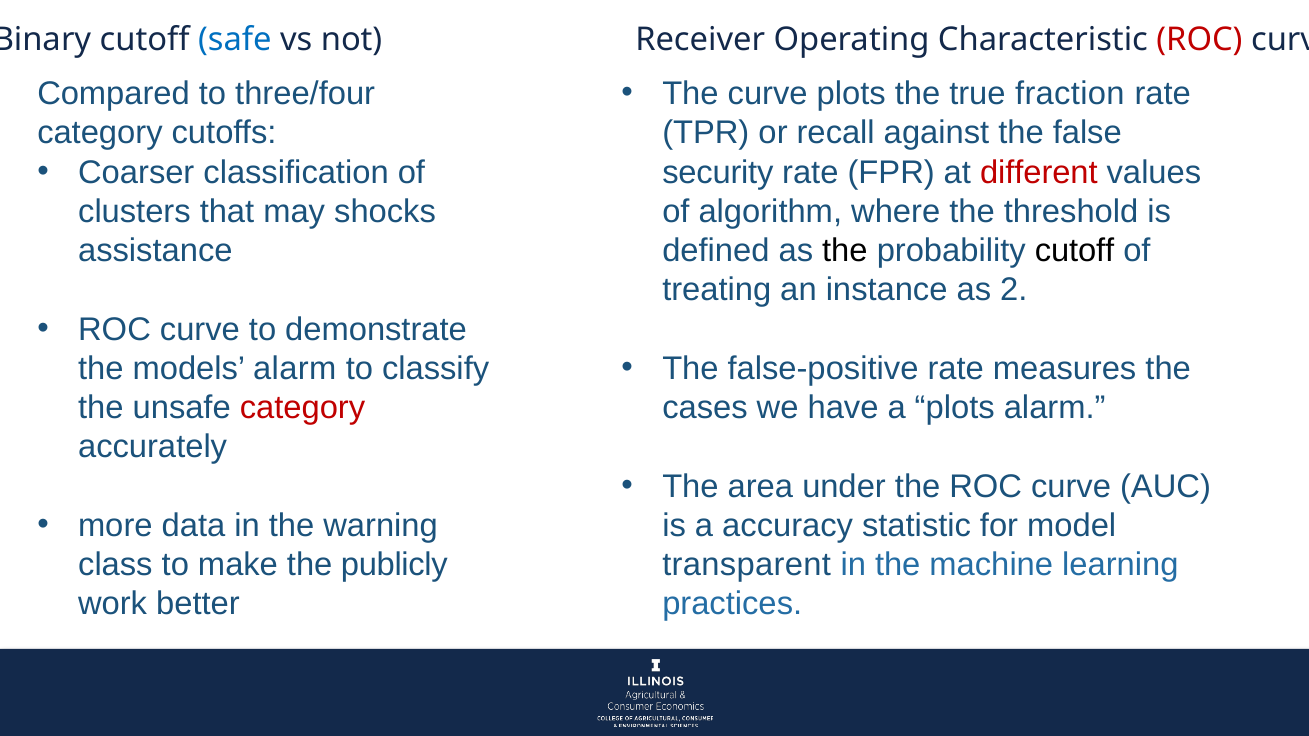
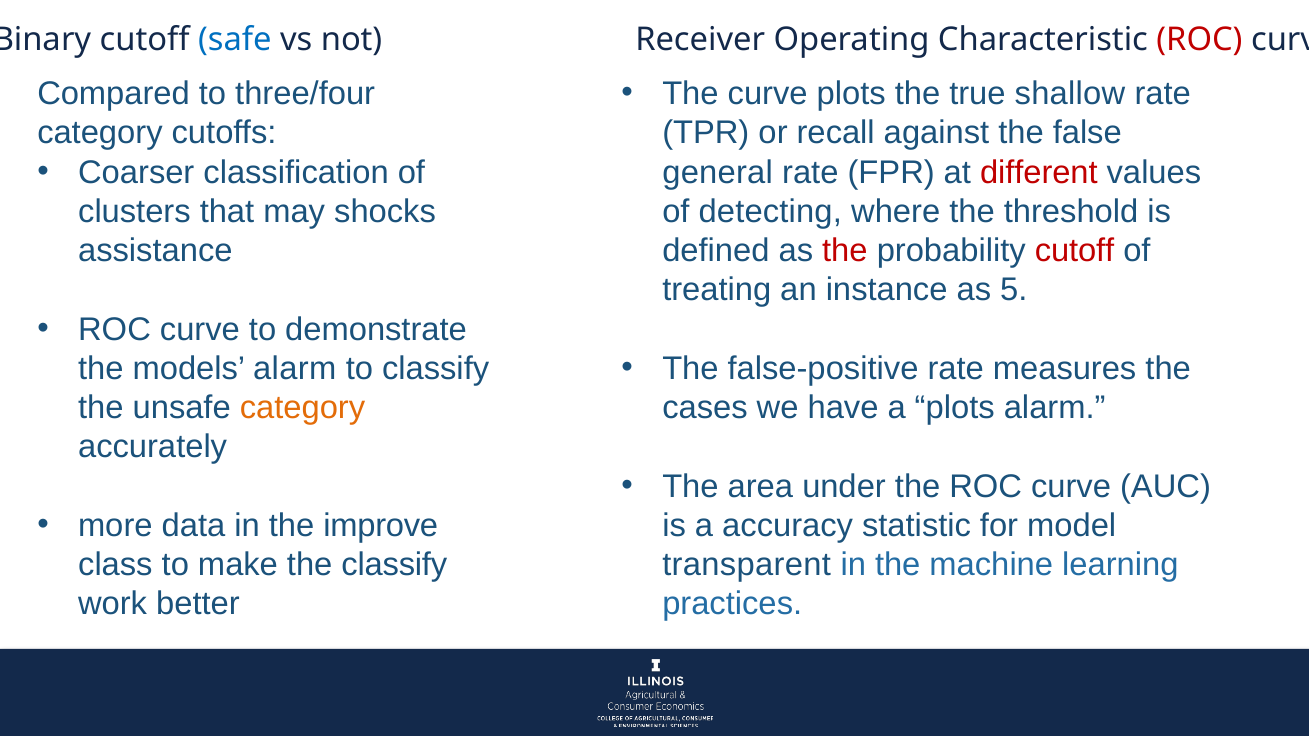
fraction: fraction -> shallow
security: security -> general
algorithm: algorithm -> detecting
the at (845, 251) colour: black -> red
cutoff at (1074, 251) colour: black -> red
2: 2 -> 5
category at (303, 408) colour: red -> orange
warning: warning -> improve
the publicly: publicly -> classify
